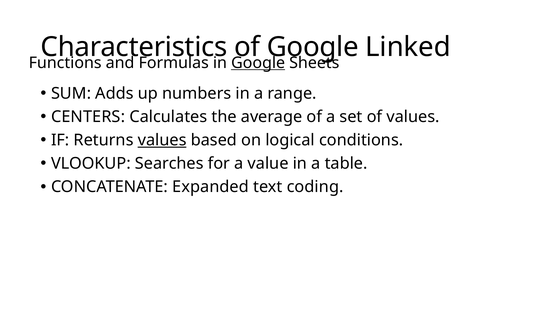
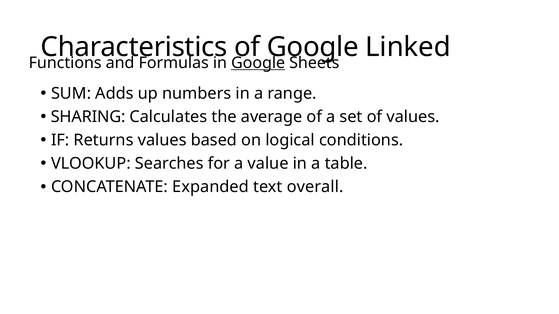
CENTERS: CENTERS -> SHARING
values at (162, 140) underline: present -> none
coding: coding -> overall
